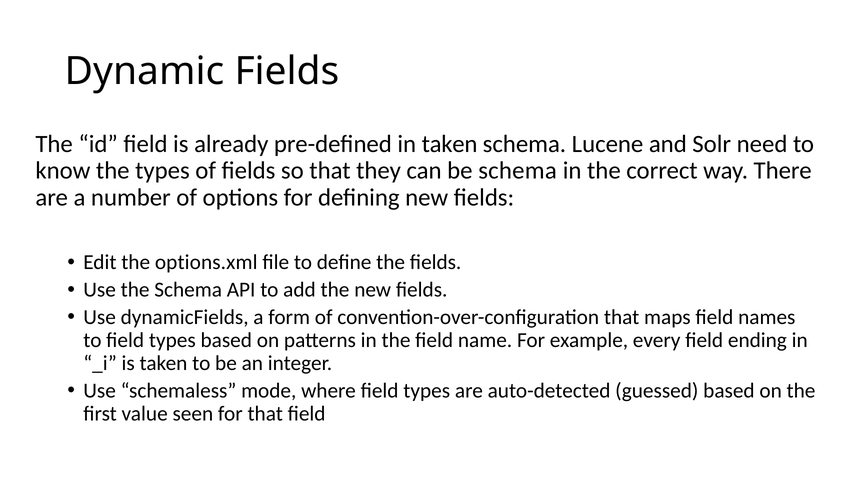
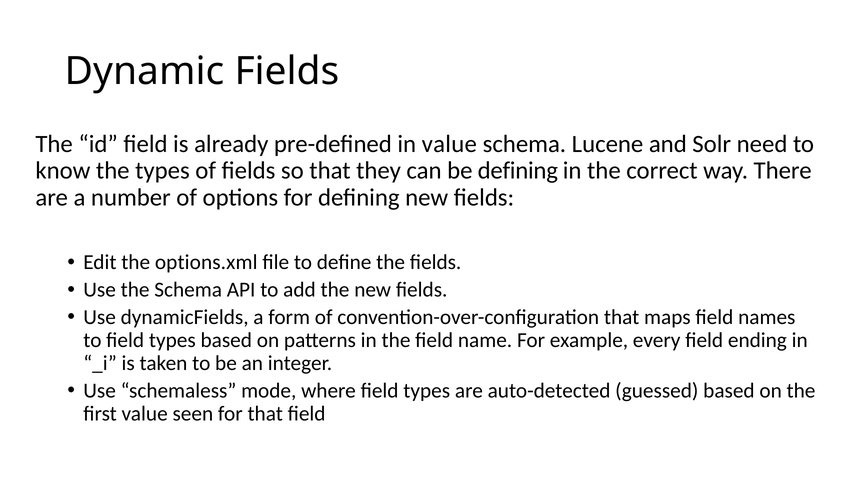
in taken: taken -> value
be schema: schema -> defining
